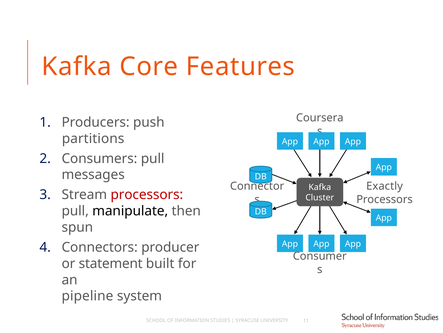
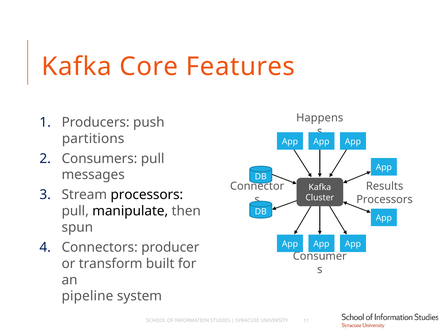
Coursera: Coursera -> Happens
Exactly: Exactly -> Results
processors at (147, 194) colour: red -> black
statement: statement -> transform
